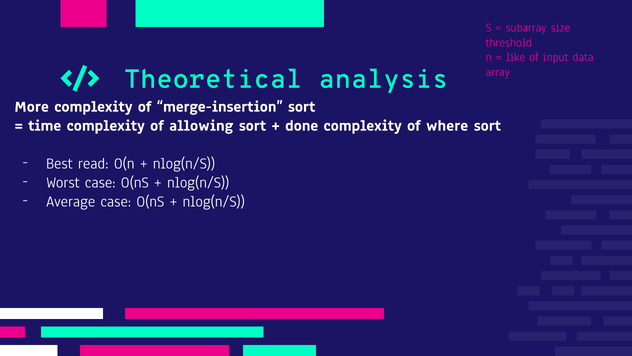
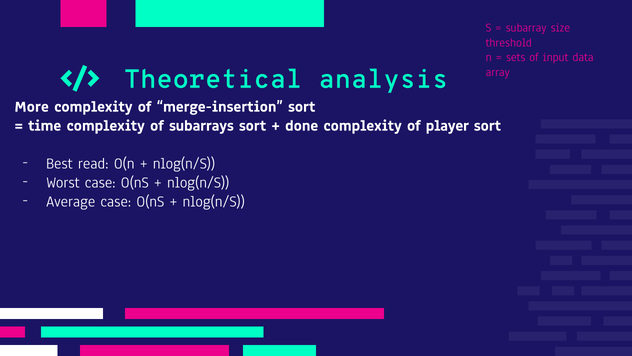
like: like -> sets
allowing: allowing -> subarrays
where: where -> player
